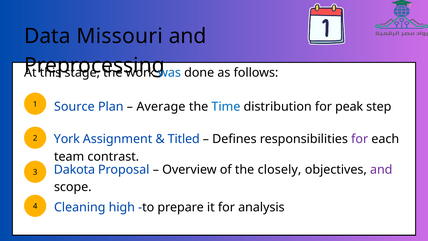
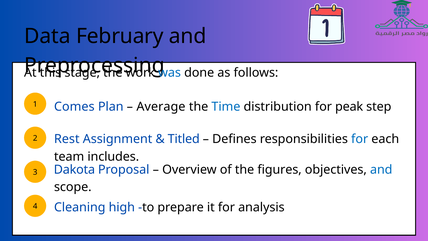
Missouri: Missouri -> February
Source: Source -> Comes
York: York -> Rest
for at (360, 139) colour: purple -> blue
contrast: contrast -> includes
closely: closely -> figures
and at (381, 169) colour: purple -> blue
